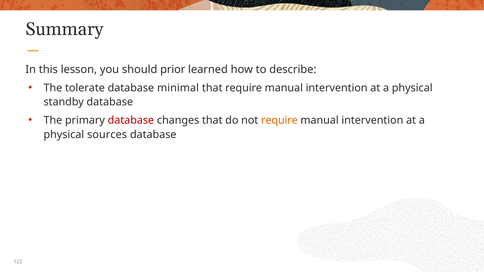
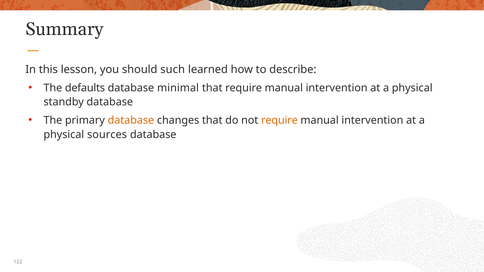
prior: prior -> such
tolerate: tolerate -> defaults
database at (131, 120) colour: red -> orange
